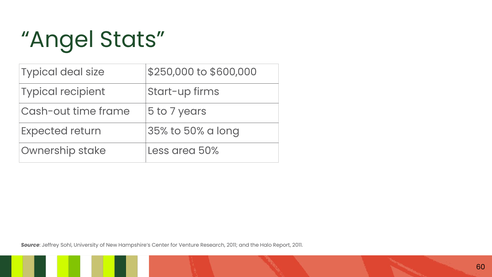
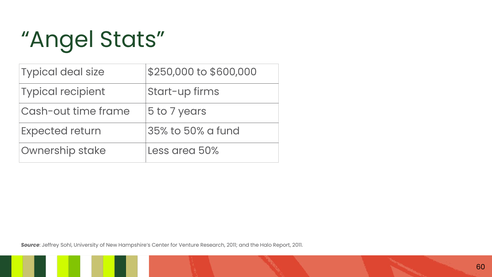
long: long -> fund
